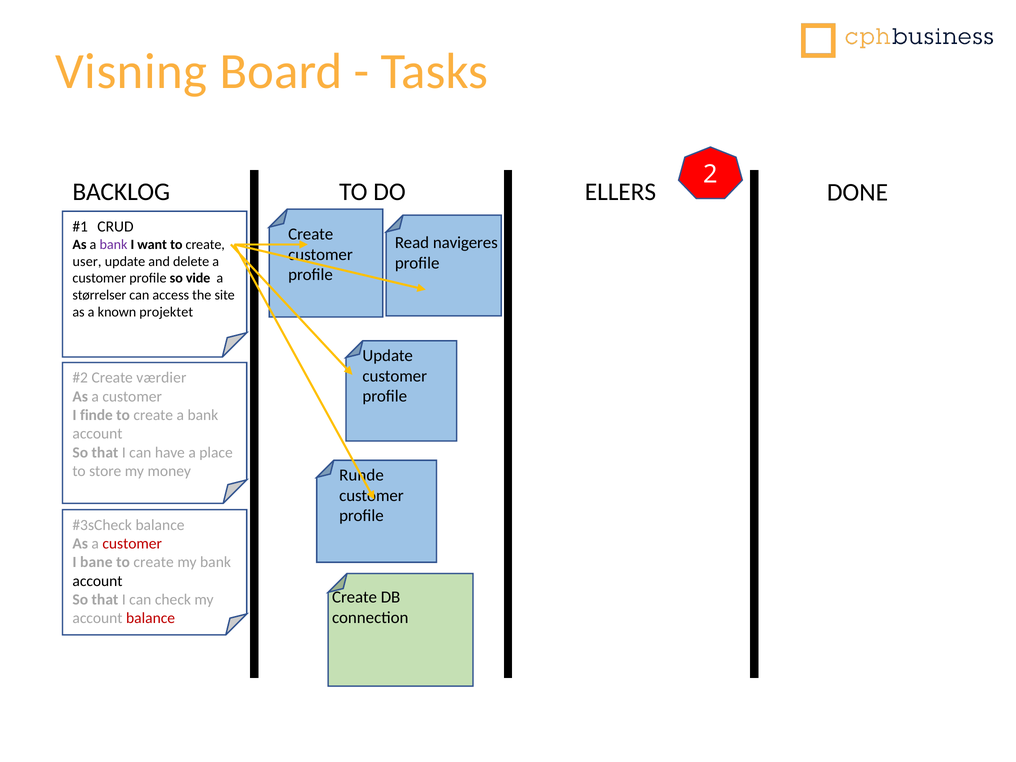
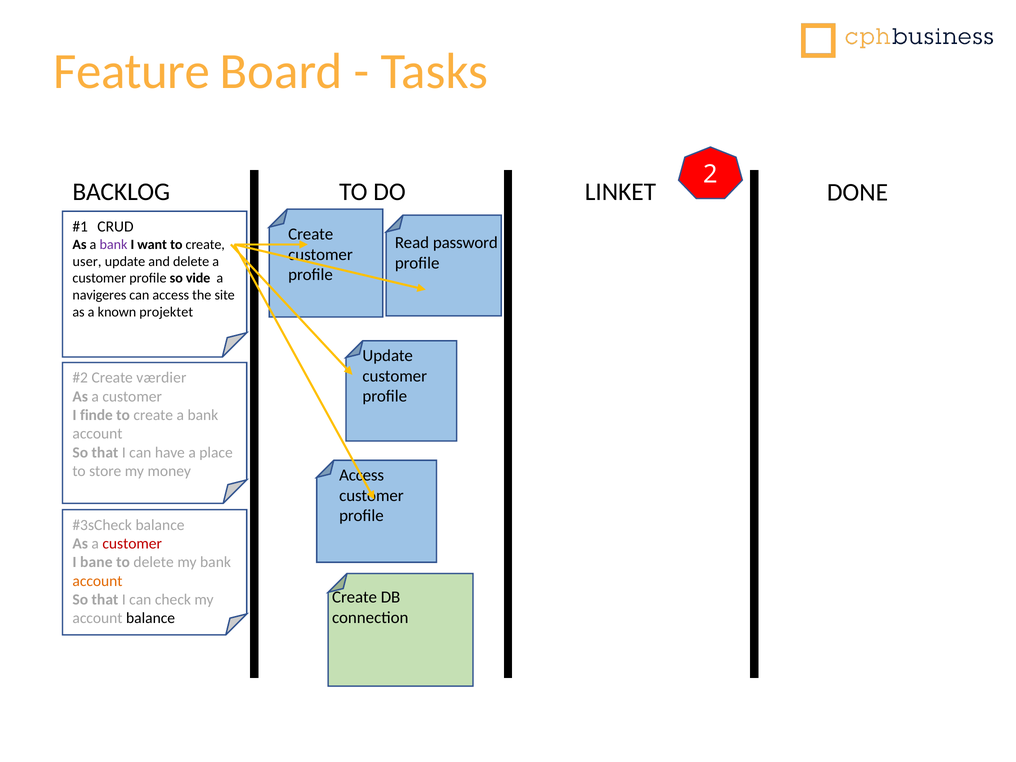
Visning: Visning -> Feature
ELLERS: ELLERS -> LINKET
navigeres: navigeres -> password
størrelser: størrelser -> navigeres
Runde at (361, 475): Runde -> Access
create at (154, 562): create -> delete
account at (98, 581) colour: black -> orange
balance at (151, 618) colour: red -> black
